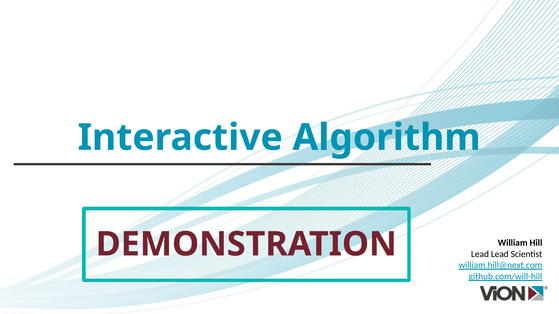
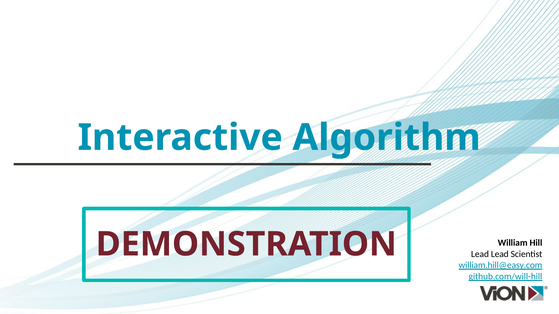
william.hill@next.com: william.hill@next.com -> william.hill@easy.com
